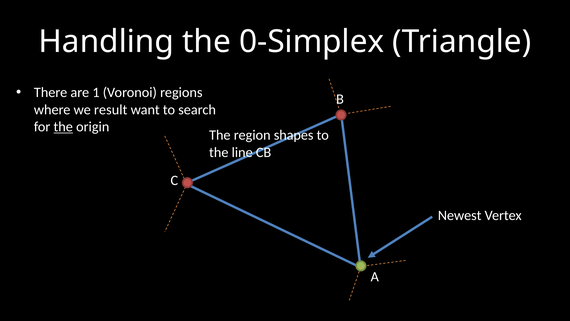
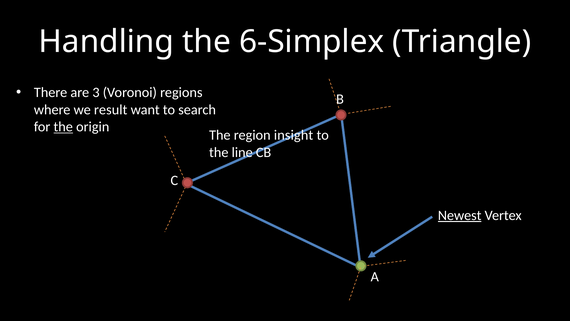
0-Simplex: 0-Simplex -> 6-Simplex
1: 1 -> 3
shapes: shapes -> insight
Newest underline: none -> present
